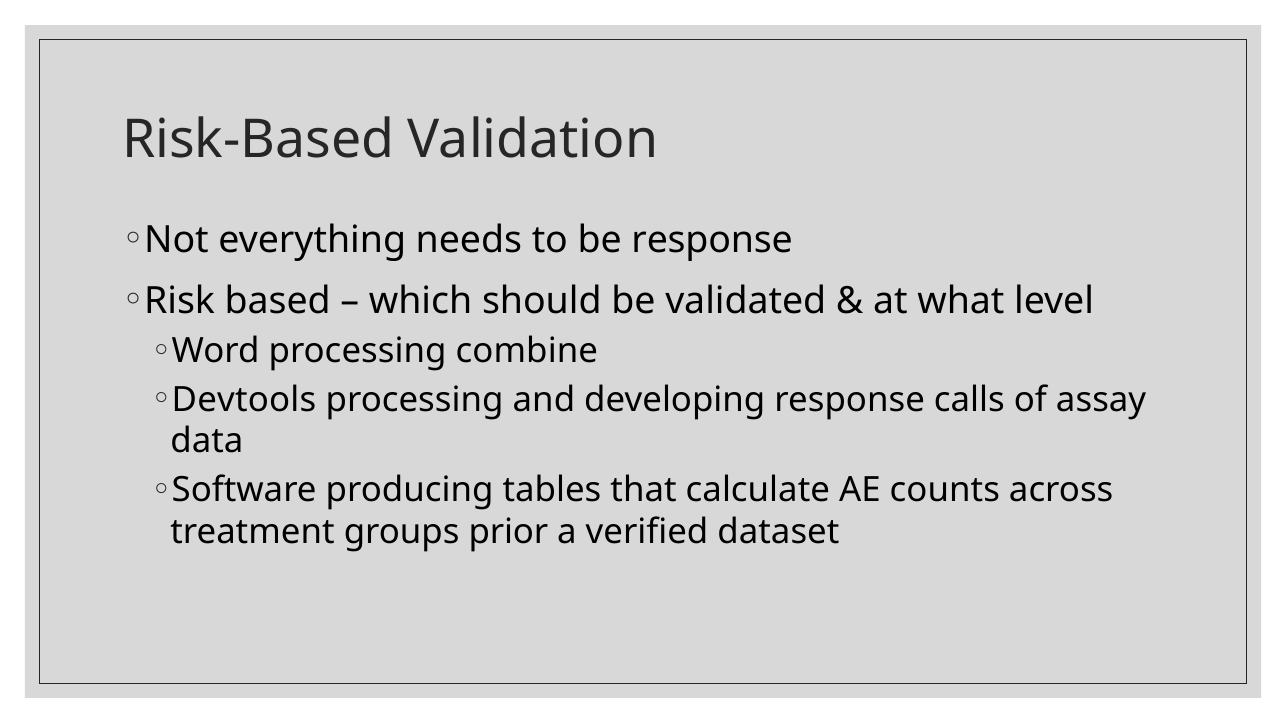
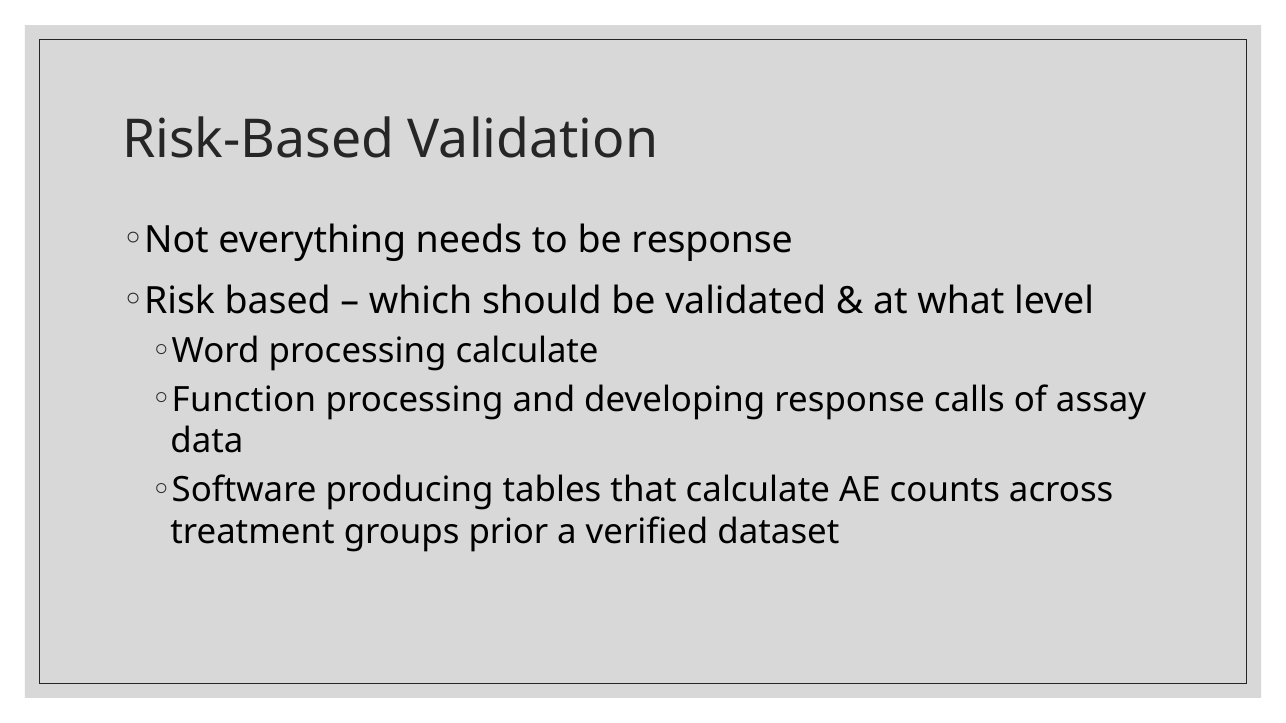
processing combine: combine -> calculate
Devtools: Devtools -> Function
